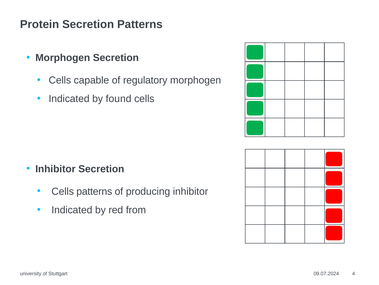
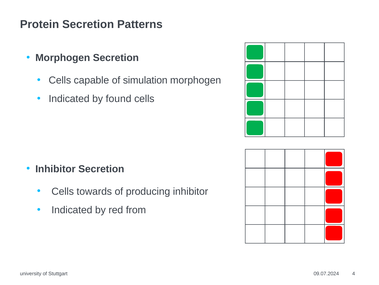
regulatory: regulatory -> simulation
Cells patterns: patterns -> towards
